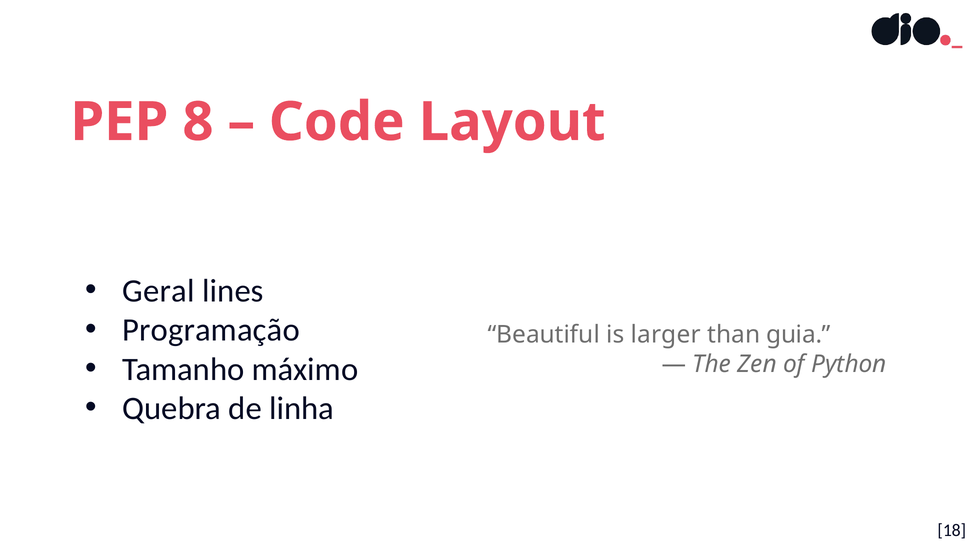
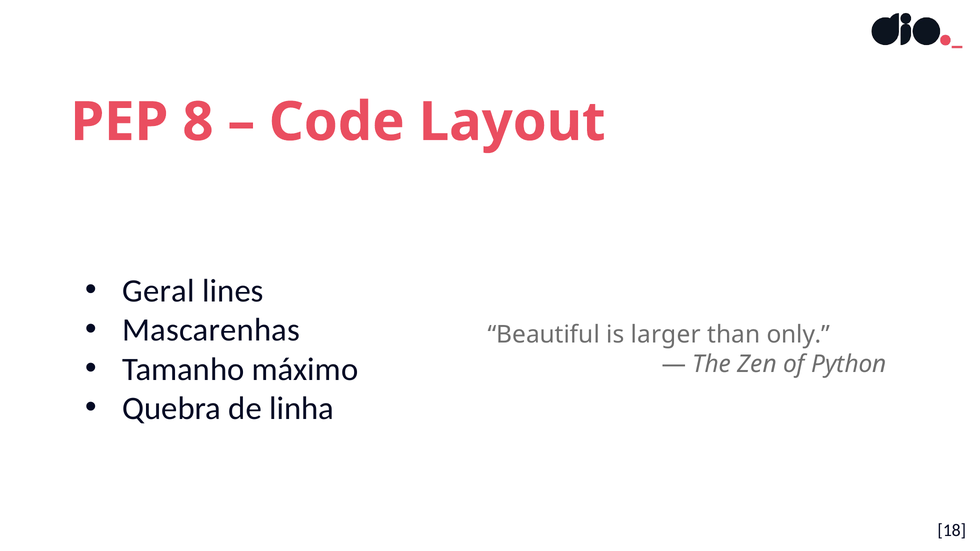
Programação: Programação -> Mascarenhas
guia: guia -> only
